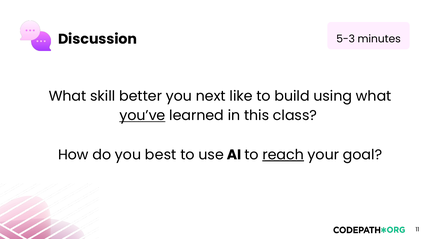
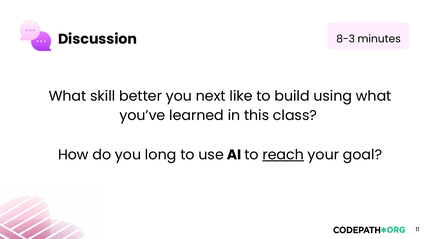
5-3: 5-3 -> 8-3
you’ve underline: present -> none
best: best -> long
